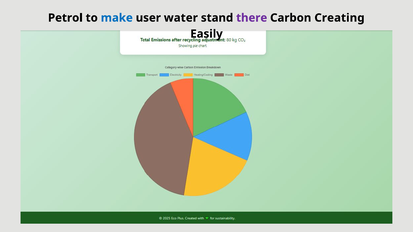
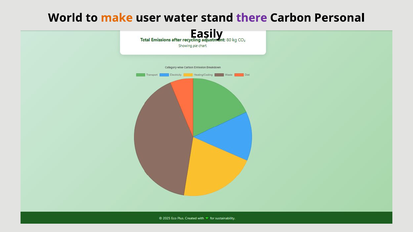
Petrol: Petrol -> World
make colour: blue -> orange
Creating: Creating -> Personal
